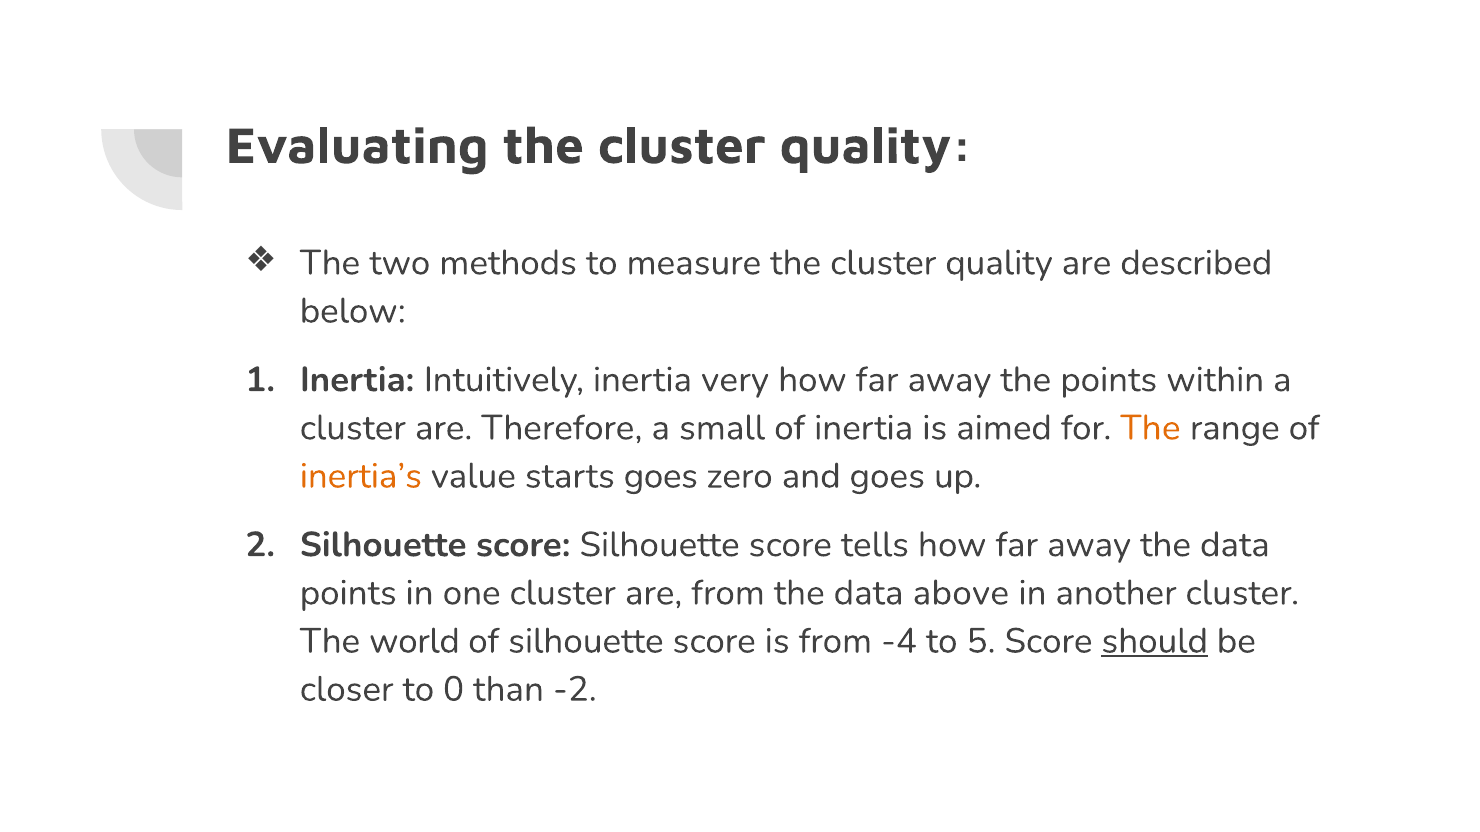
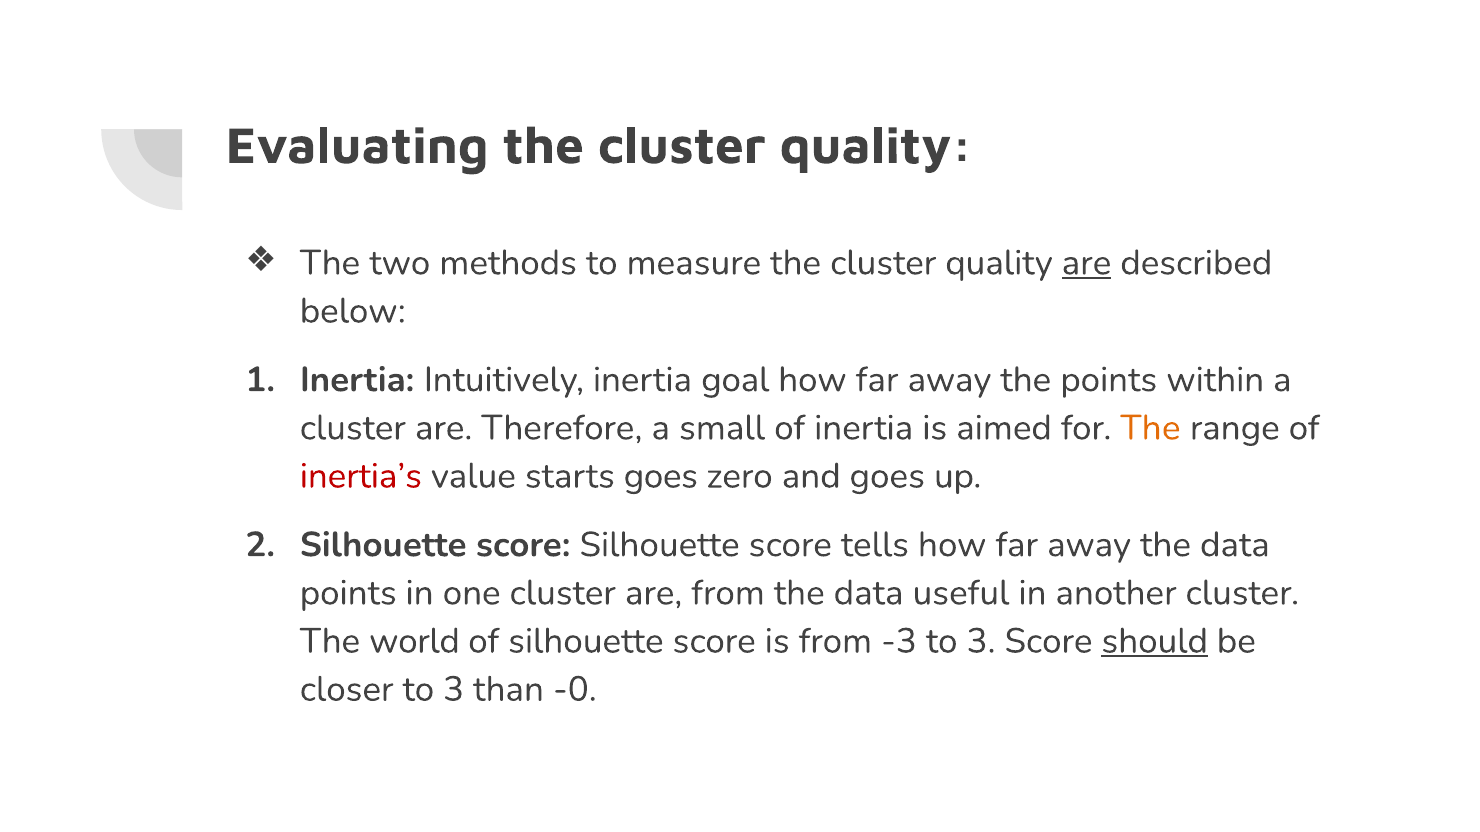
are at (1086, 263) underline: none -> present
very: very -> goal
inertia’s colour: orange -> red
above: above -> useful
-4: -4 -> -3
5 at (981, 641): 5 -> 3
closer to 0: 0 -> 3
-2: -2 -> -0
